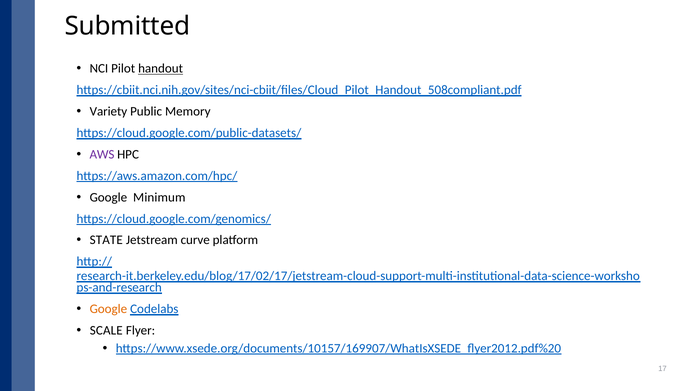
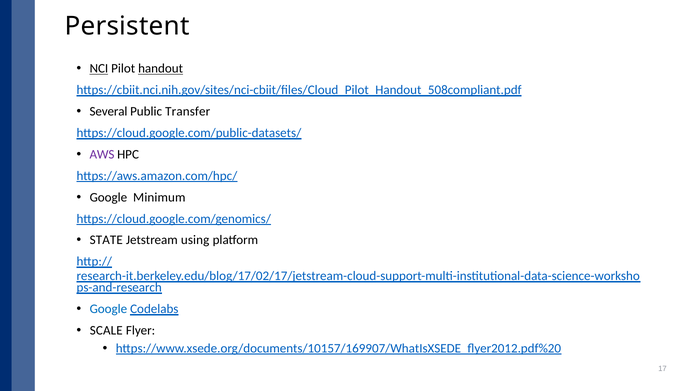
Submitted: Submitted -> Persistent
NCI underline: none -> present
Variety: Variety -> Several
Memory: Memory -> Transfer
curve: curve -> using
Google at (108, 309) colour: orange -> blue
